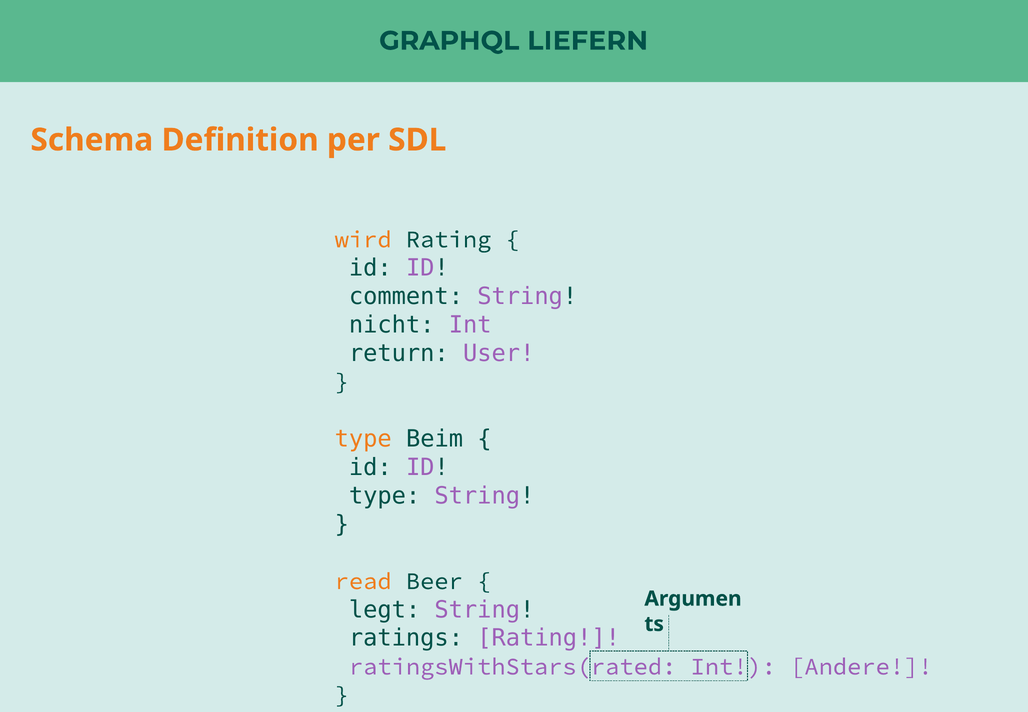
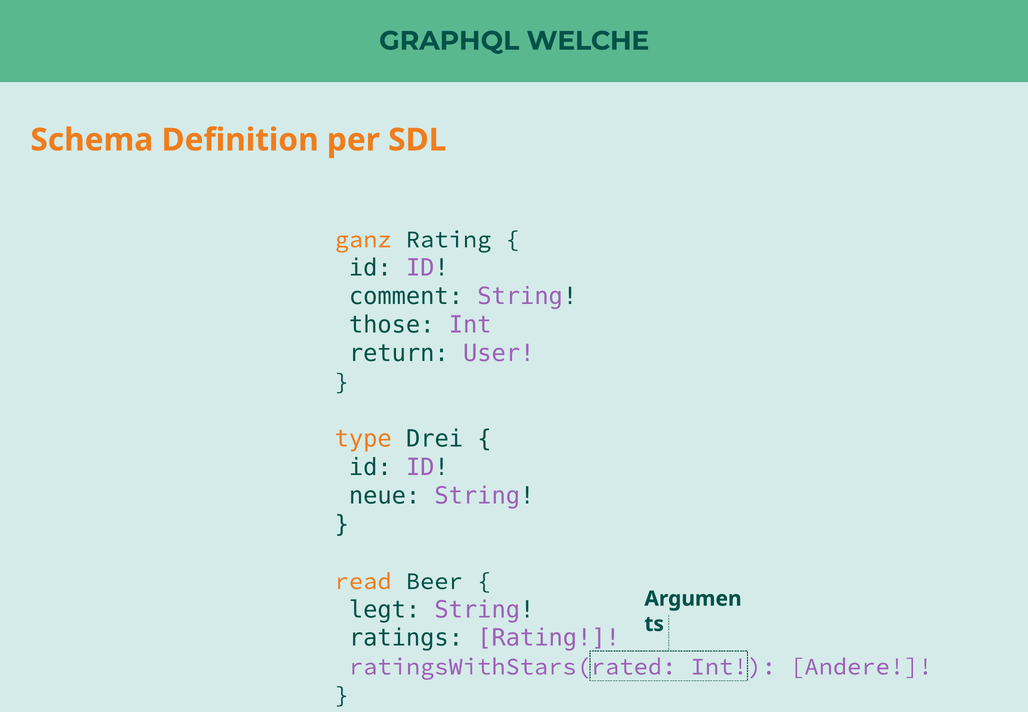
LIEFERN: LIEFERN -> WELCHE
wird: wird -> ganz
nicht: nicht -> those
Beim: Beim -> Drei
type at (385, 496): type -> neue
